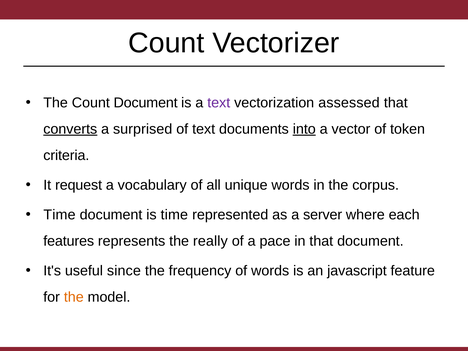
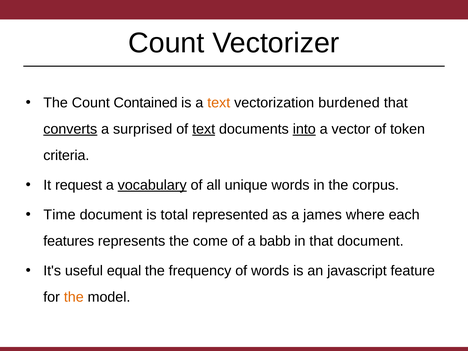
Count Document: Document -> Contained
text at (219, 103) colour: purple -> orange
assessed: assessed -> burdened
text at (204, 129) underline: none -> present
vocabulary underline: none -> present
is time: time -> total
server: server -> james
really: really -> come
pace: pace -> babb
since: since -> equal
